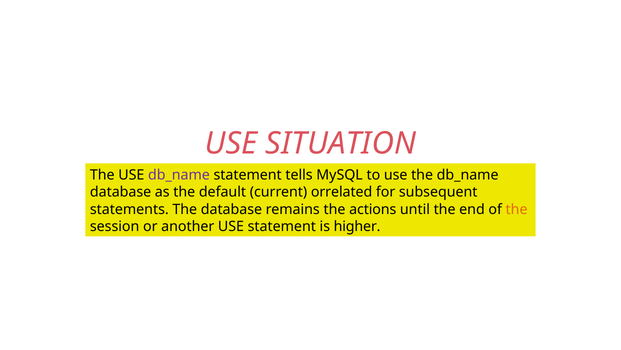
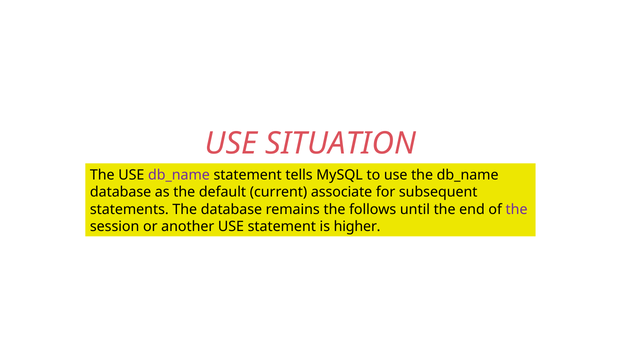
orrelated: orrelated -> associate
actions: actions -> follows
the at (517, 209) colour: orange -> purple
